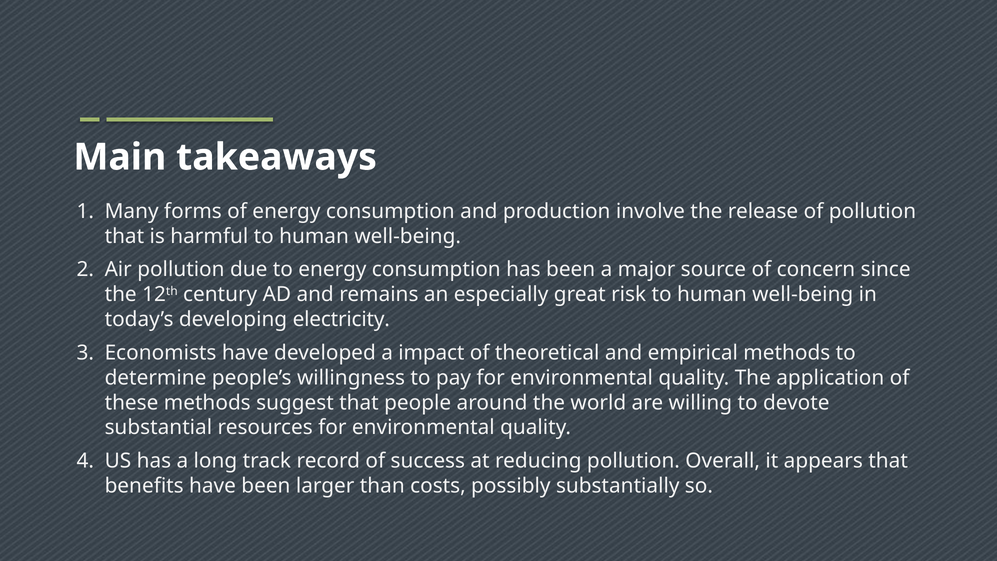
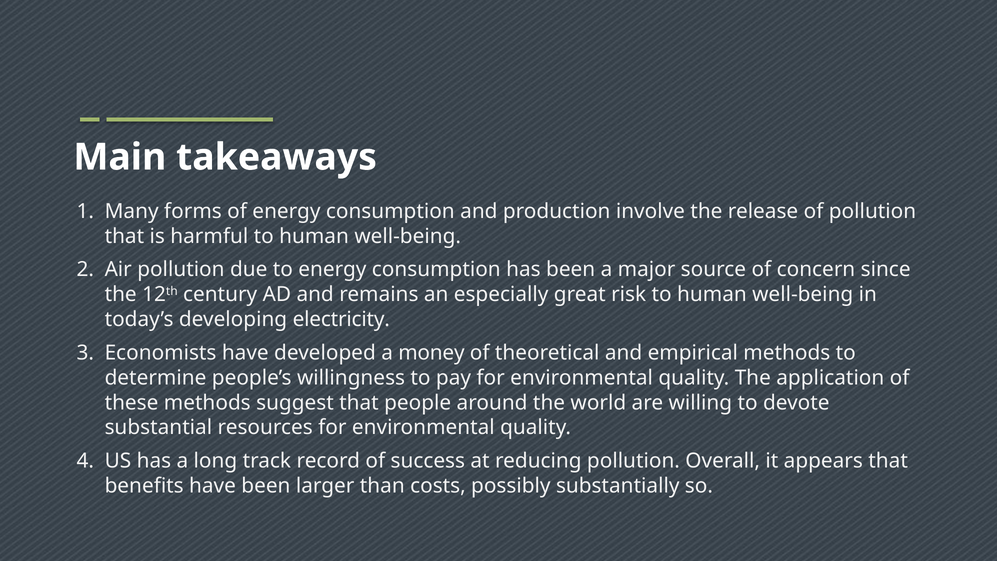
impact: impact -> money
